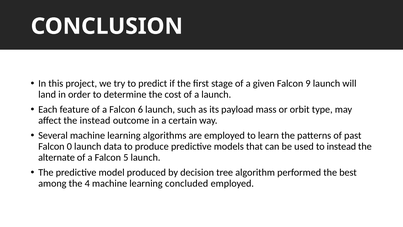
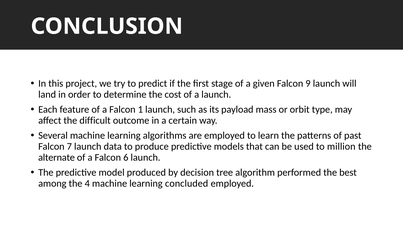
6: 6 -> 1
the instead: instead -> difficult
0: 0 -> 7
to instead: instead -> million
5: 5 -> 6
